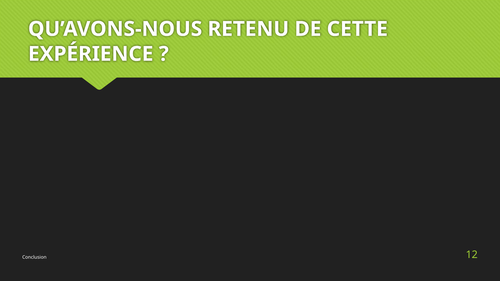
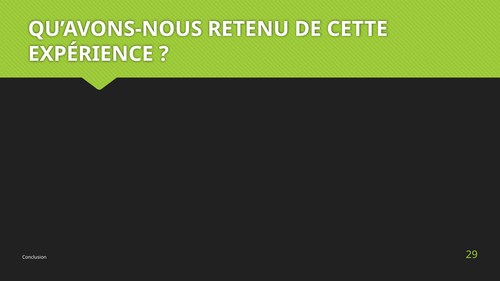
12: 12 -> 29
